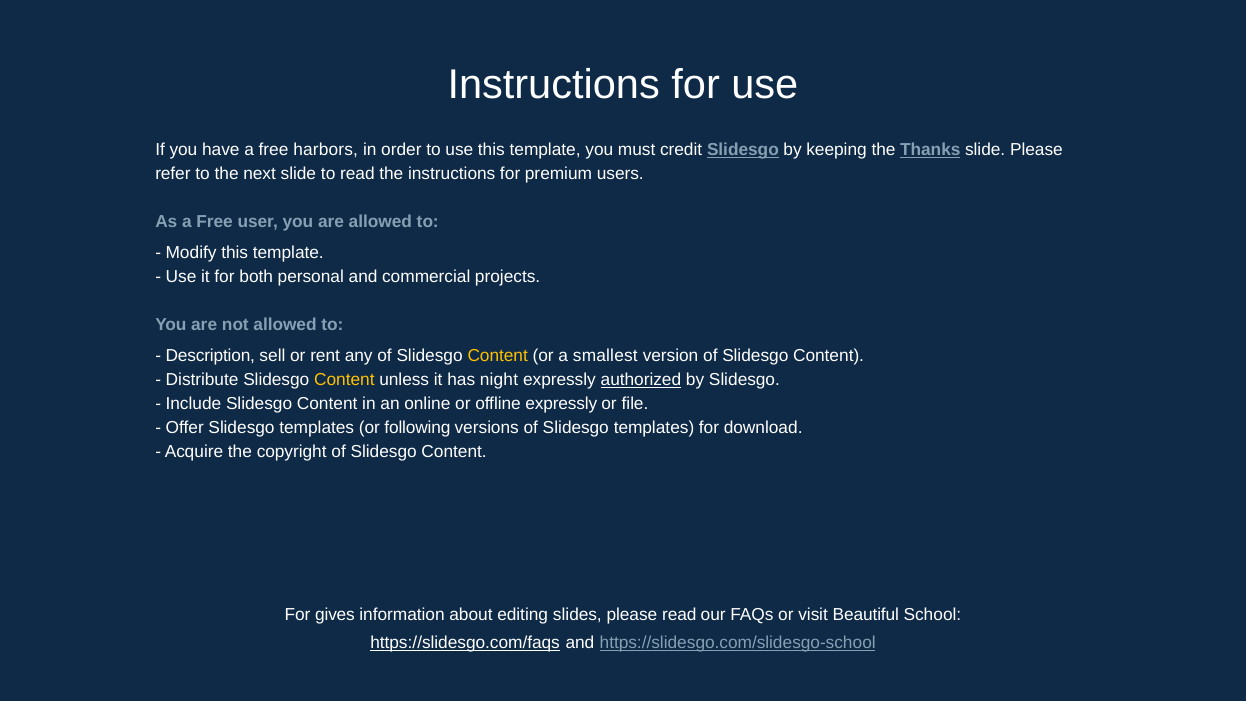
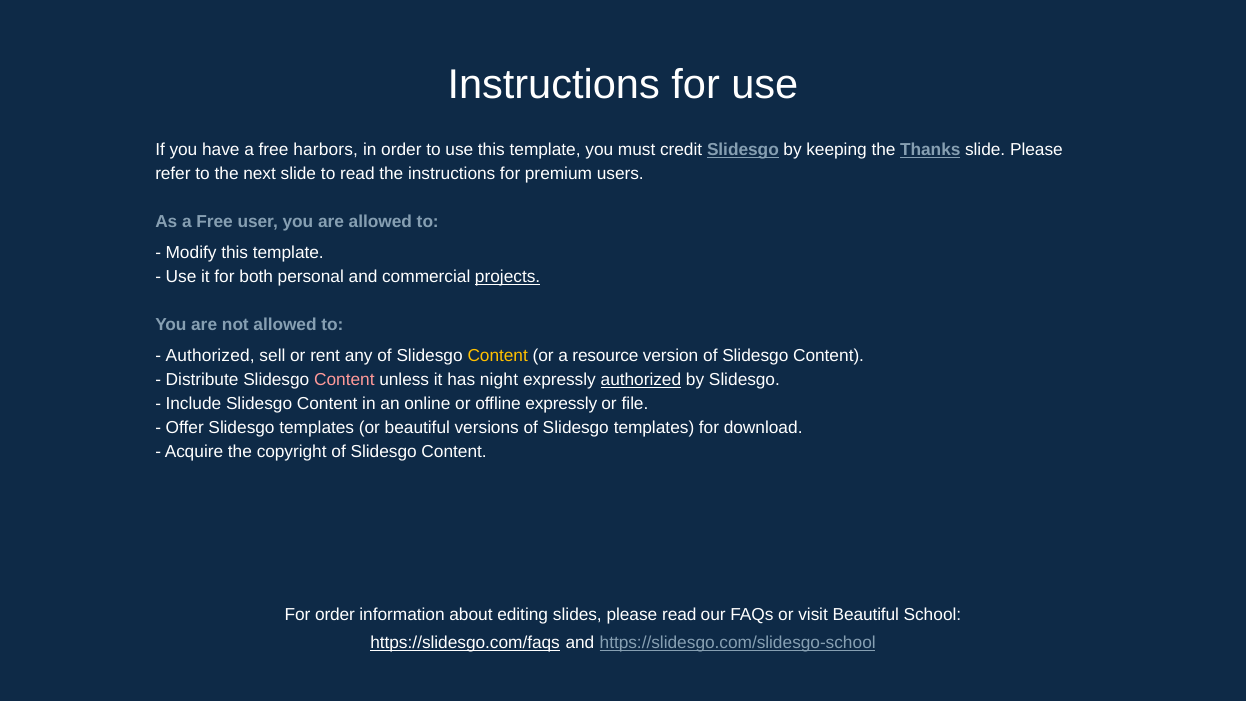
projects underline: none -> present
Description at (210, 356): Description -> Authorized
smallest: smallest -> resource
Content at (344, 380) colour: yellow -> pink
or following: following -> beautiful
For gives: gives -> order
